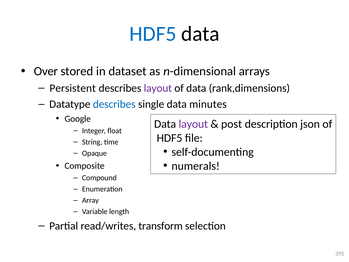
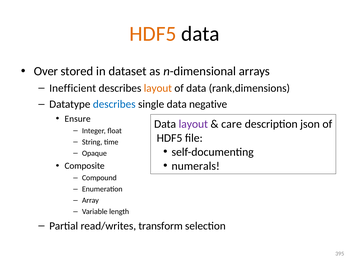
HDF5 at (153, 34) colour: blue -> orange
Persistent: Persistent -> Inefficient
layout at (158, 88) colour: purple -> orange
minutes: minutes -> negative
Google: Google -> Ensure
post: post -> care
